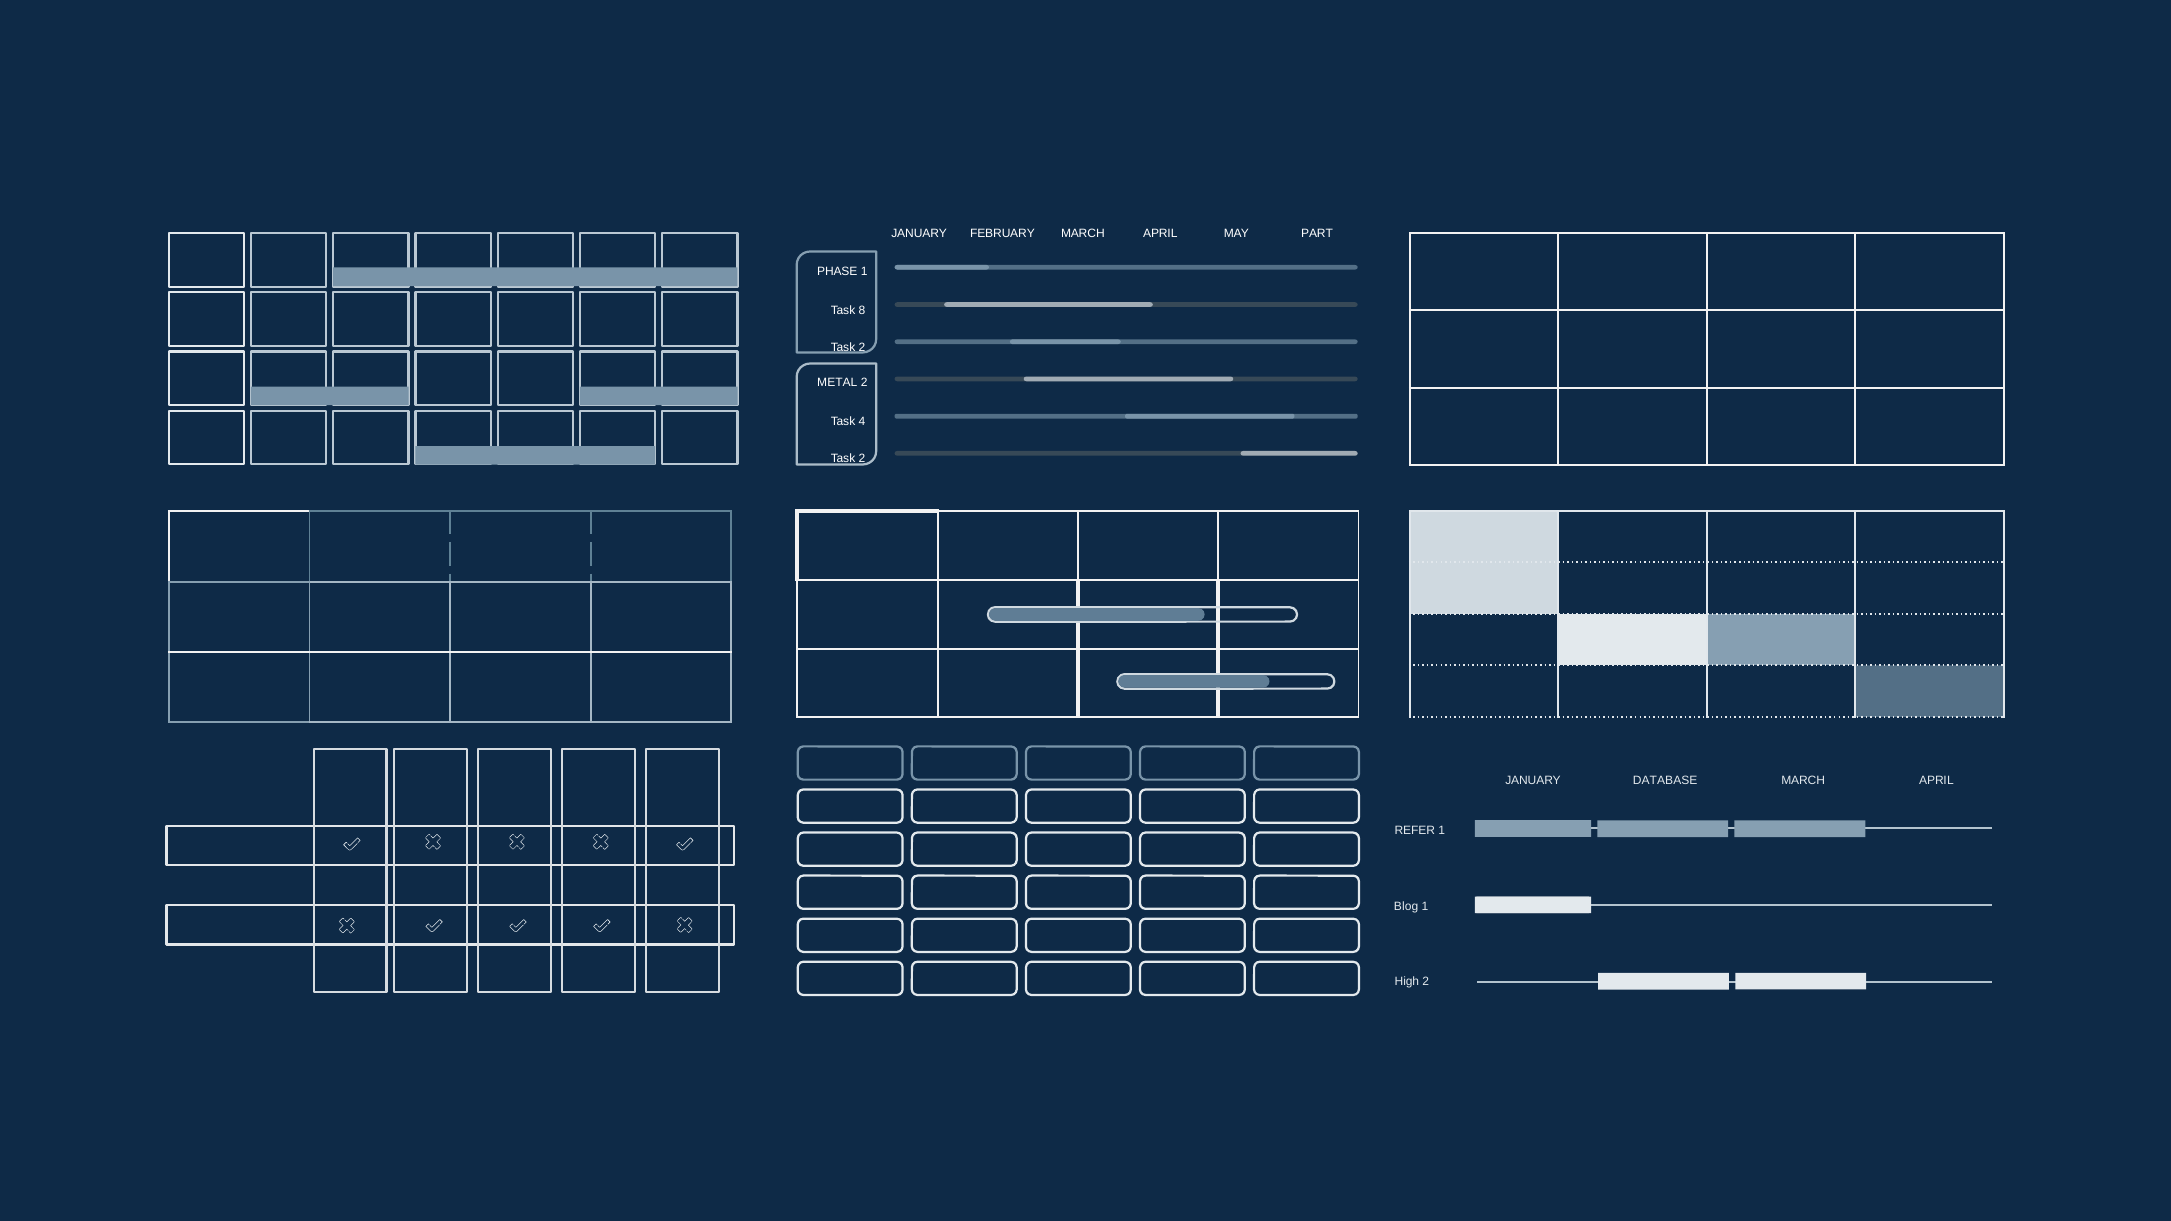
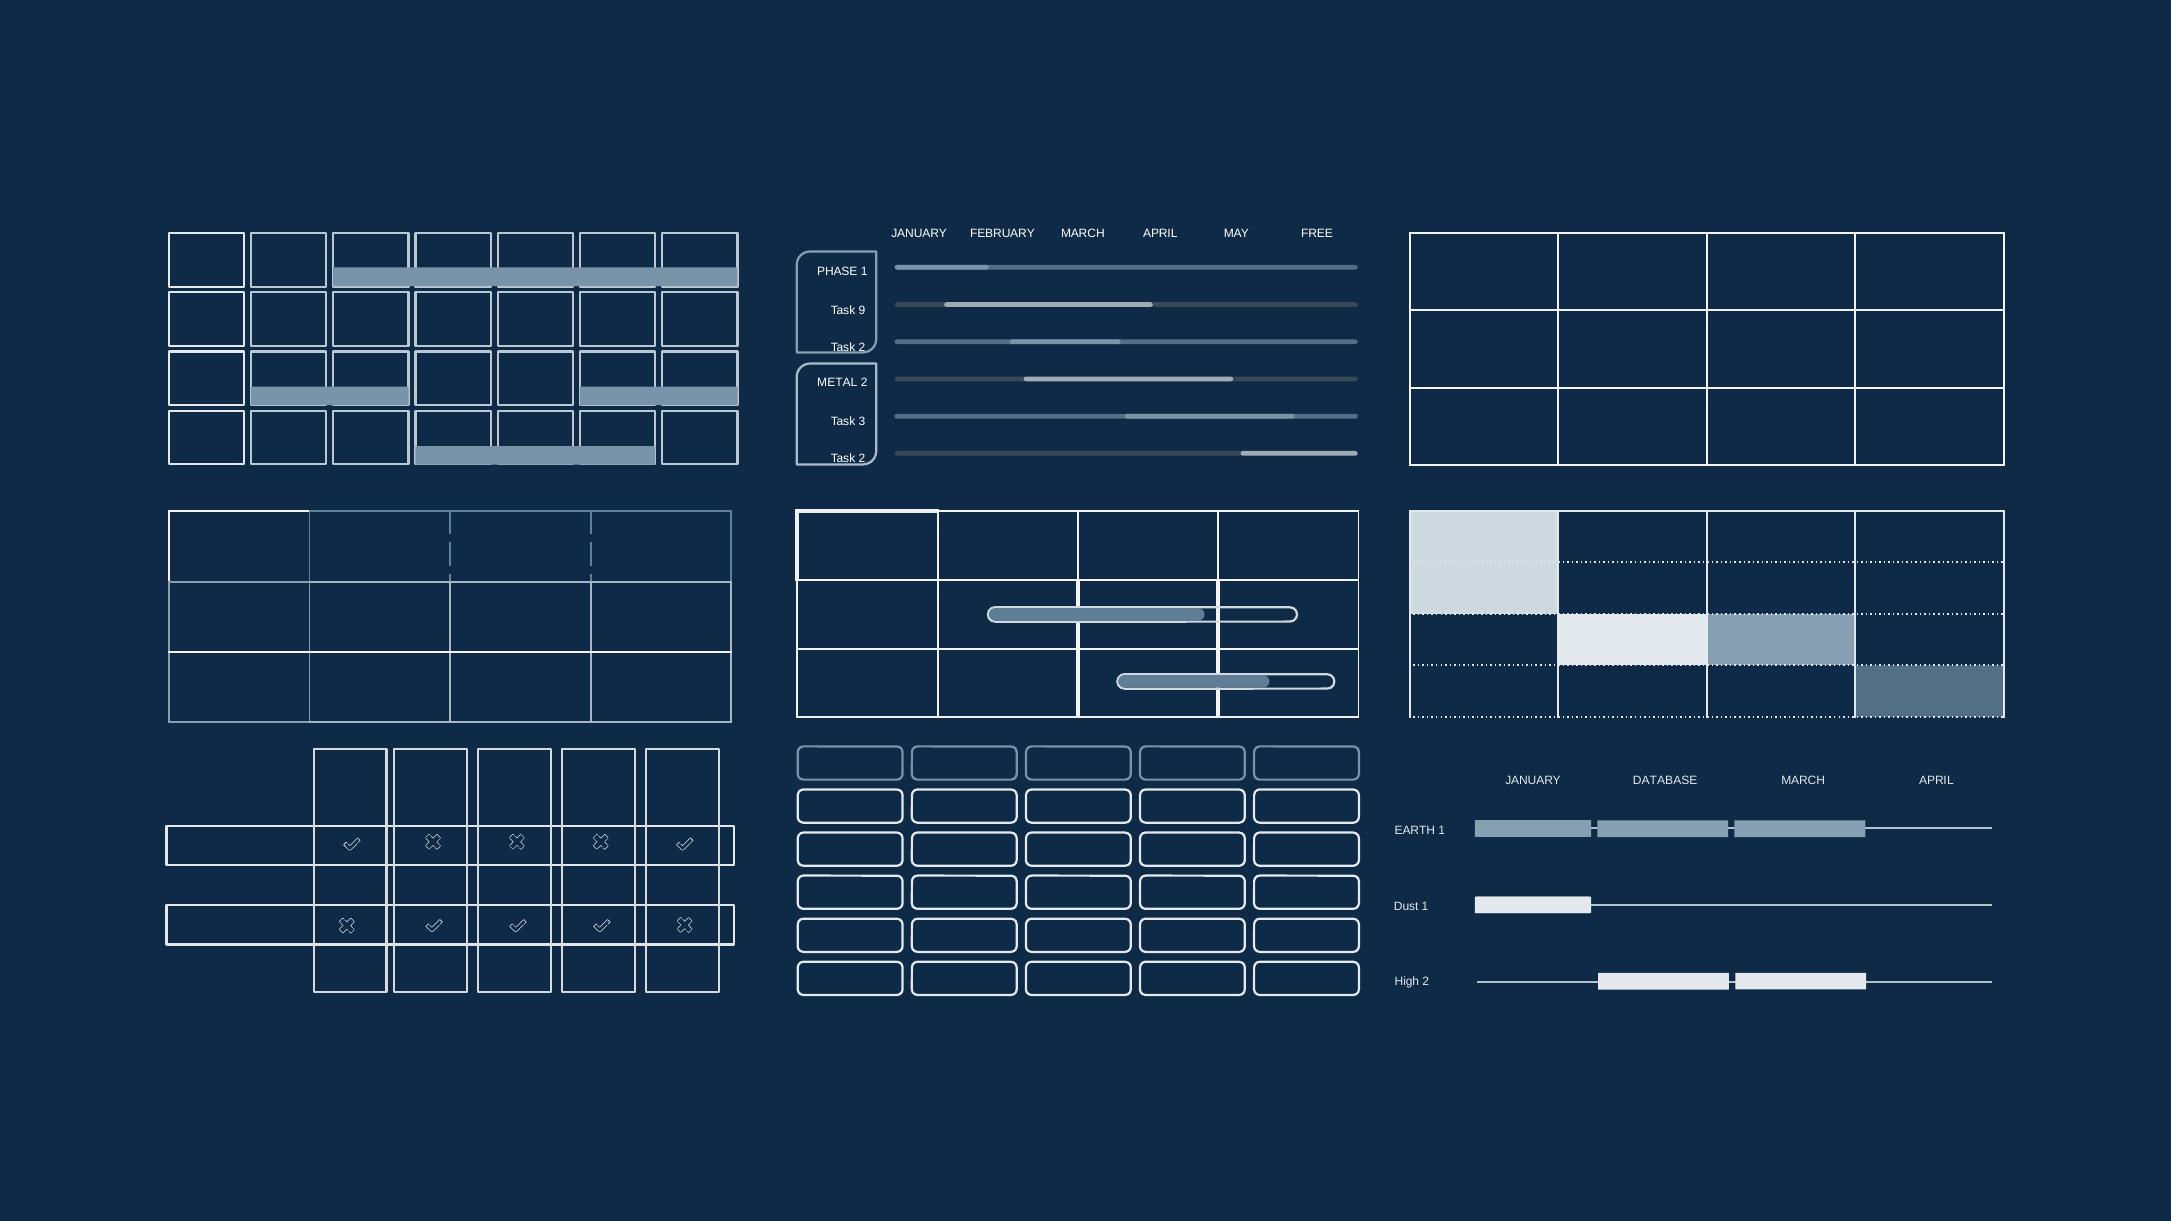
PART: PART -> FREE
8: 8 -> 9
4: 4 -> 3
REFER: REFER -> EARTH
Blog: Blog -> Dust
